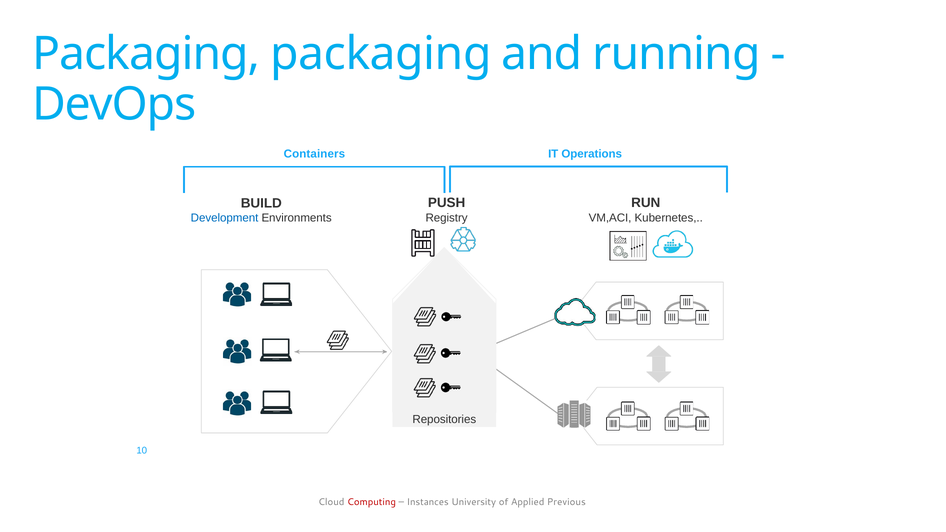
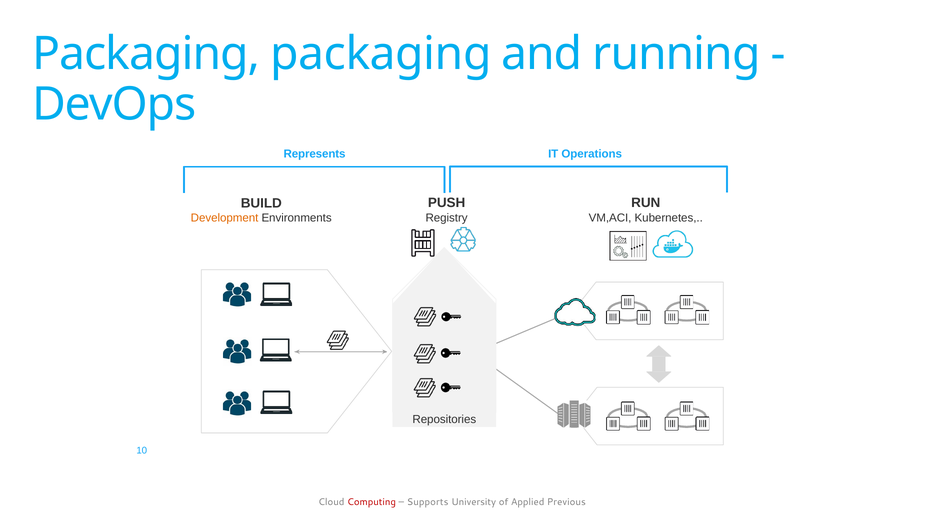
Containers: Containers -> Represents
Development colour: blue -> orange
Instances: Instances -> Supports
